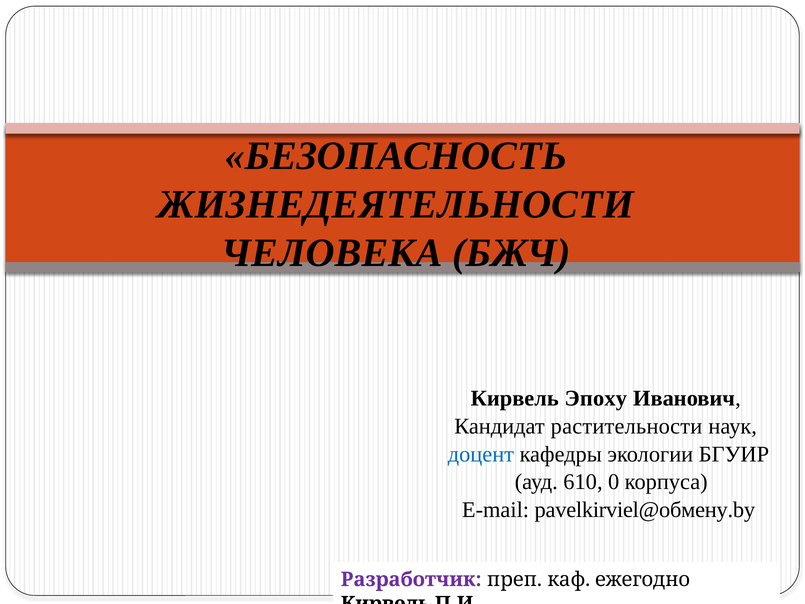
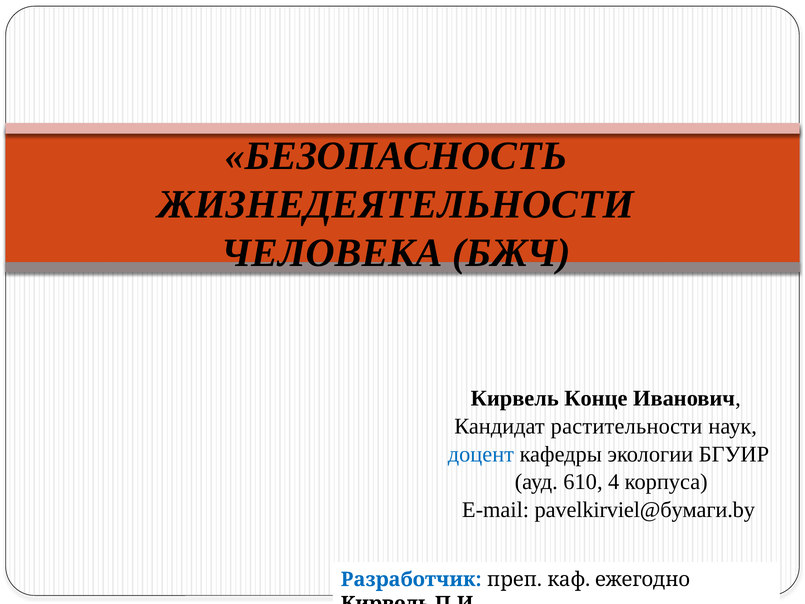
Эпоху: Эпоху -> Конце
0: 0 -> 4
pavelkirviel@обмену.by: pavelkirviel@обмену.by -> pavelkirviel@бумаги.by
Разработчик colour: purple -> blue
